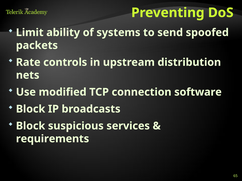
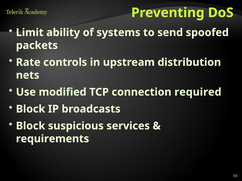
software: software -> required
